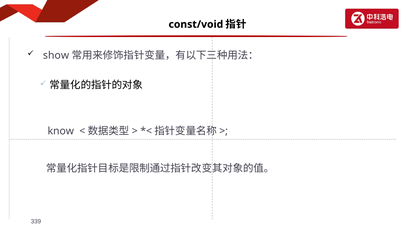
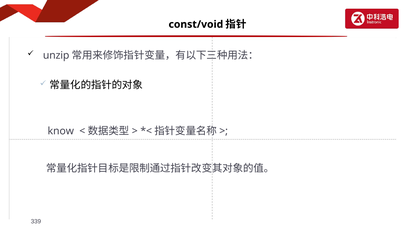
show: show -> unzip
